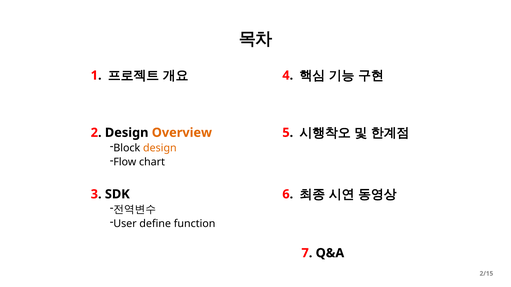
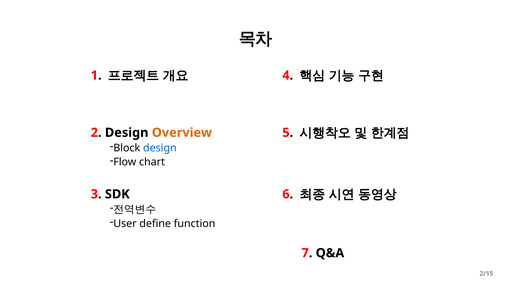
design at (160, 148) colour: orange -> blue
